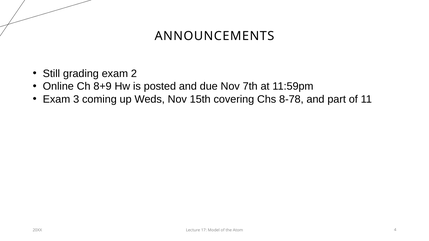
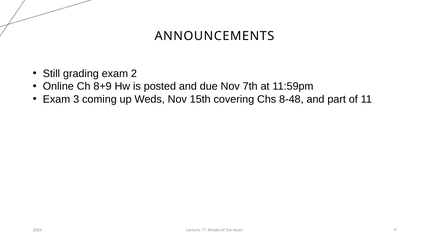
8-78: 8-78 -> 8-48
